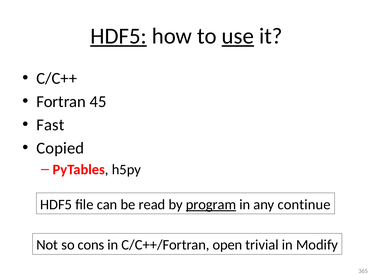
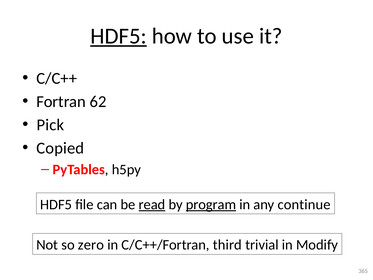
use underline: present -> none
45: 45 -> 62
Fast: Fast -> Pick
read underline: none -> present
cons: cons -> zero
open: open -> third
